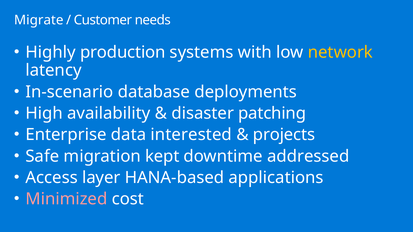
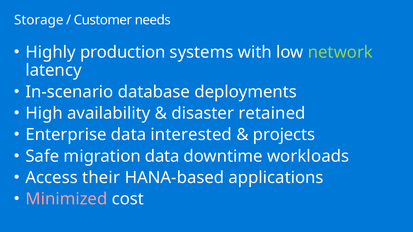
Migrate: Migrate -> Storage
network colour: yellow -> light green
patching: patching -> retained
migration kept: kept -> data
addressed: addressed -> workloads
layer: layer -> their
